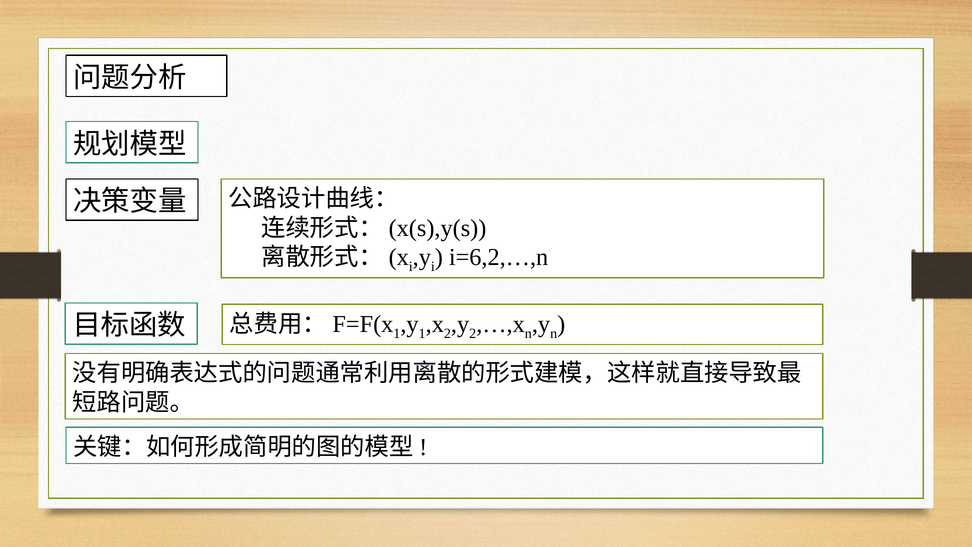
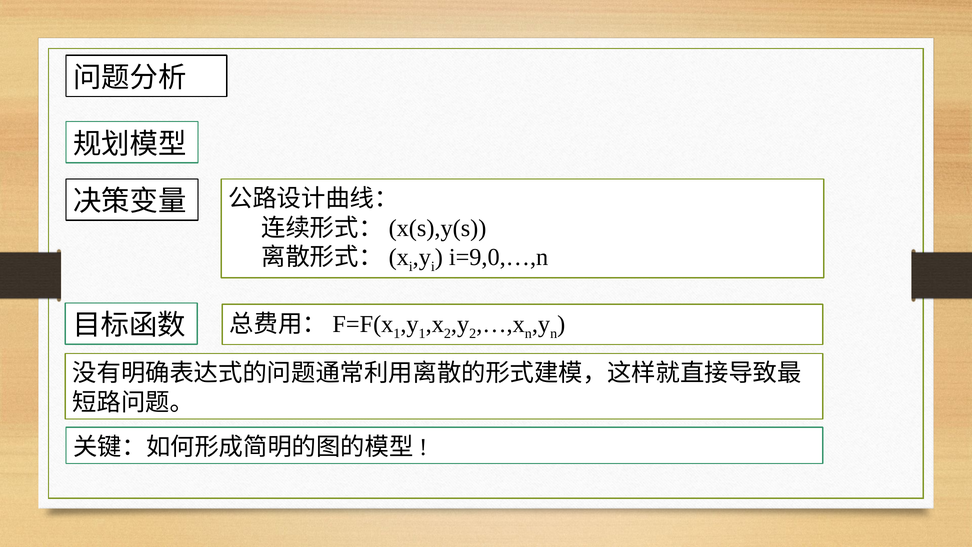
i=6,2,…,n: i=6,2,…,n -> i=9,0,…,n
